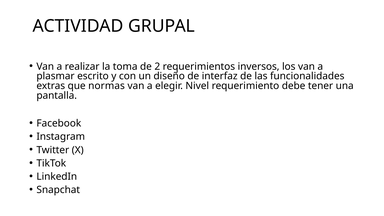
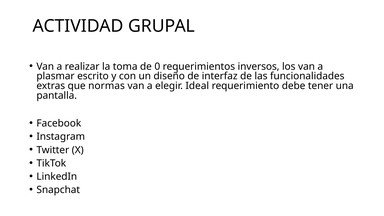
2: 2 -> 0
Nivel: Nivel -> Ideal
